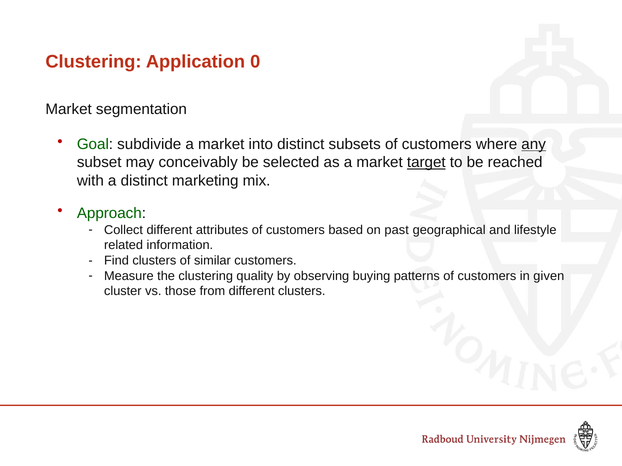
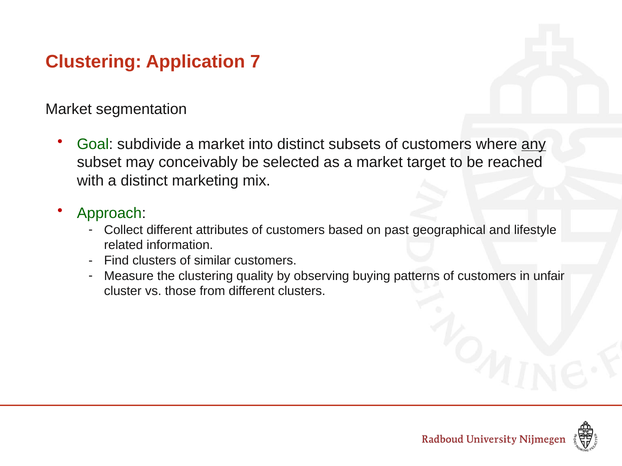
0: 0 -> 7
target underline: present -> none
given: given -> unfair
